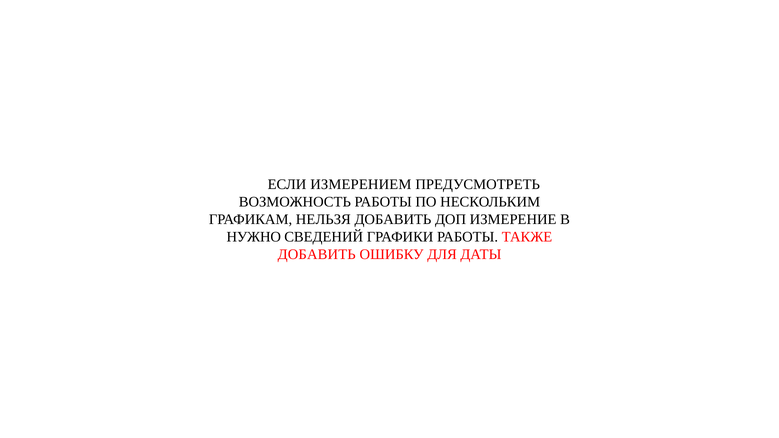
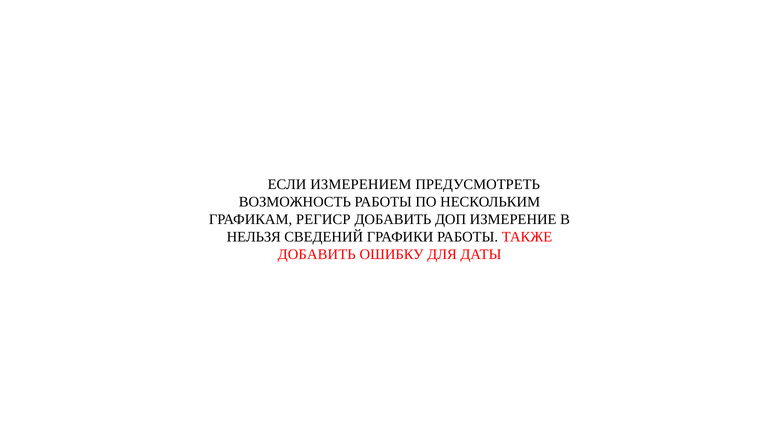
НЕЛЬЗЯ: НЕЛЬЗЯ -> РЕГИСР
НУЖНО: НУЖНО -> НЕЛЬЗЯ
